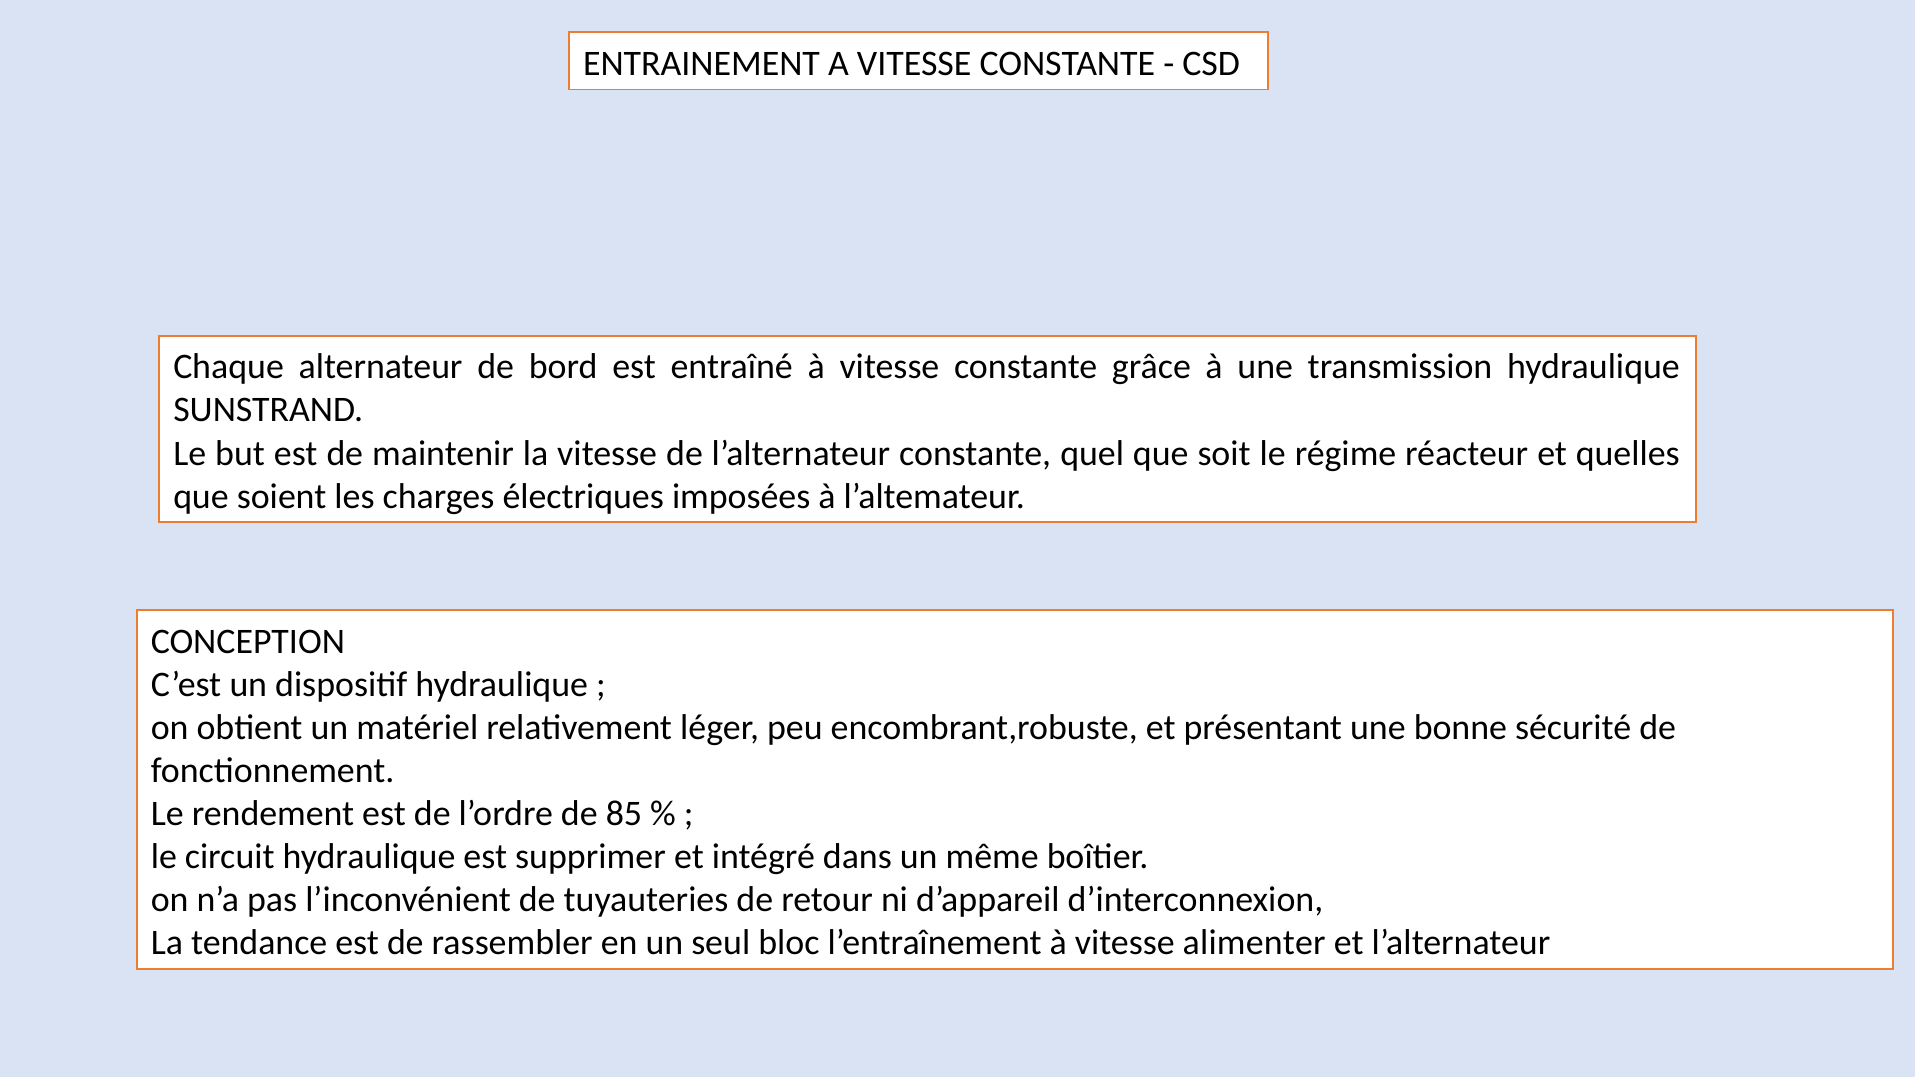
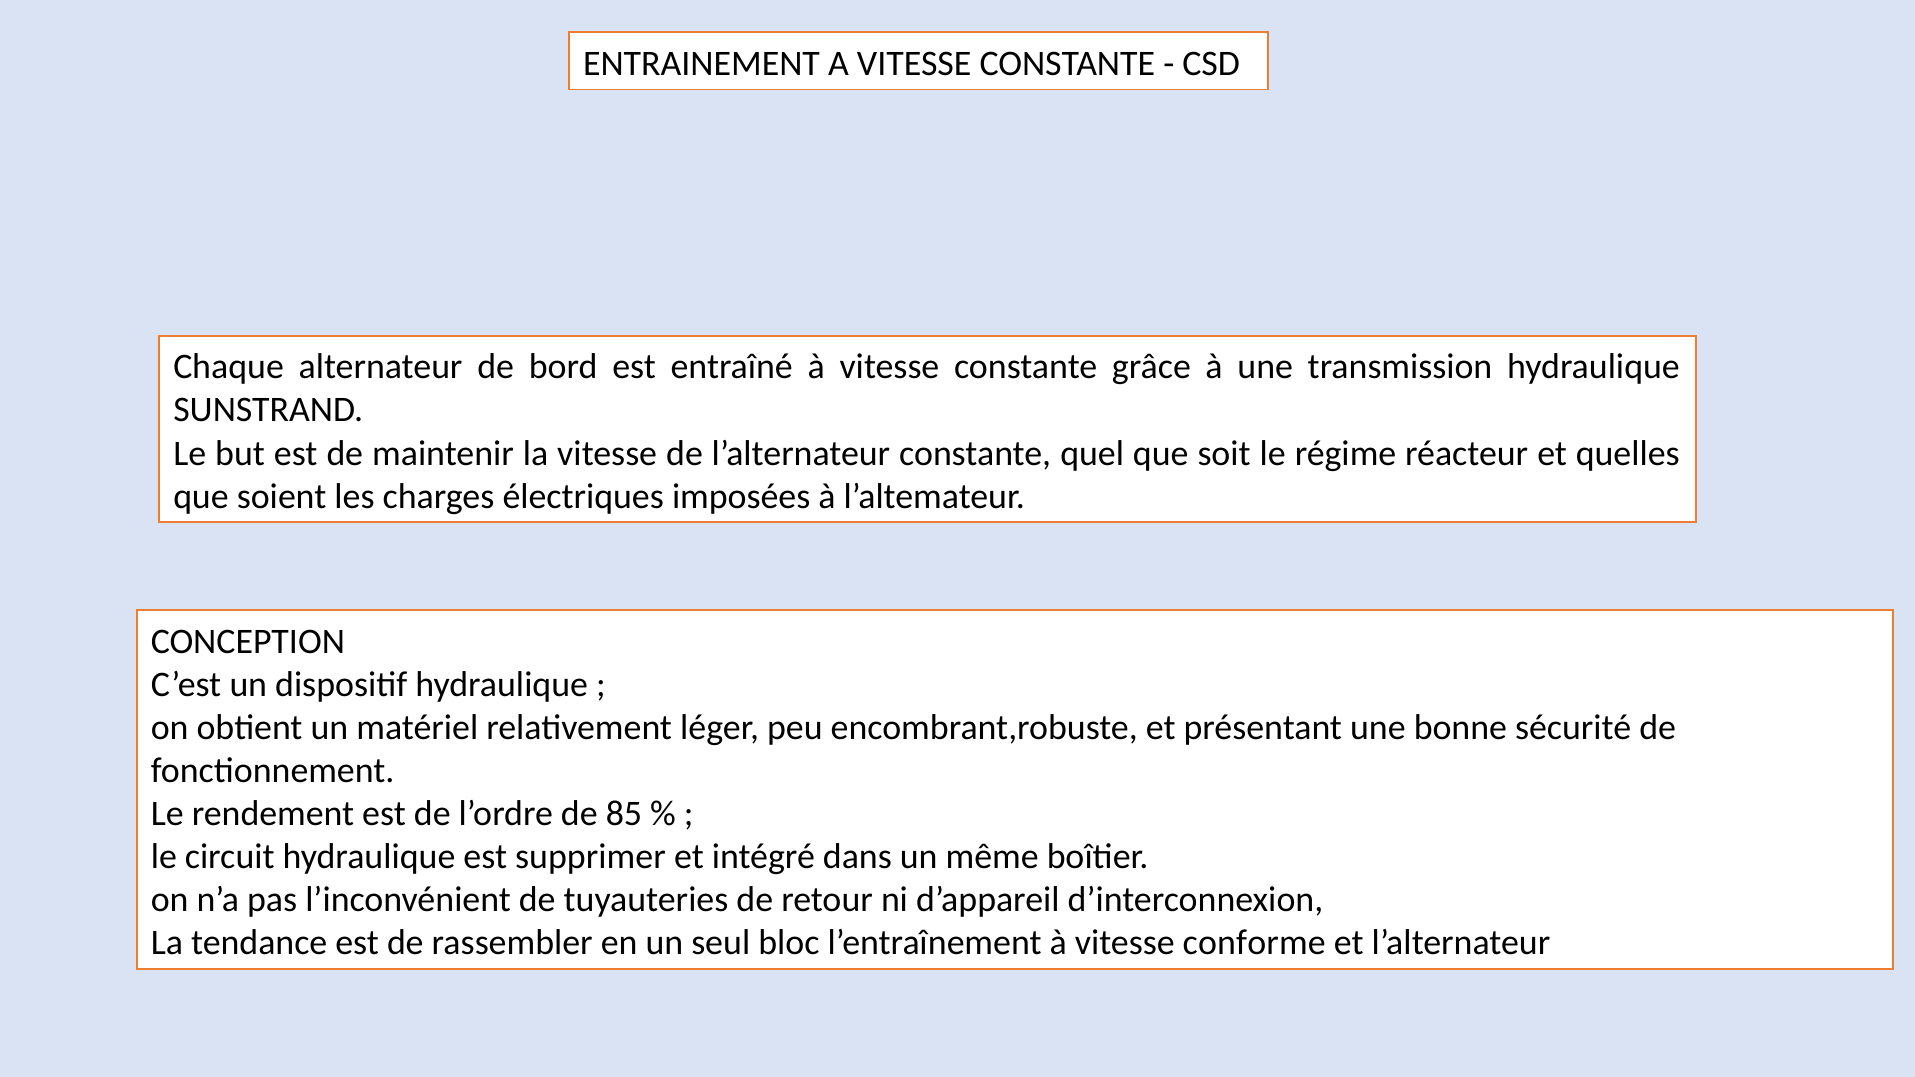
alimenter: alimenter -> conforme
